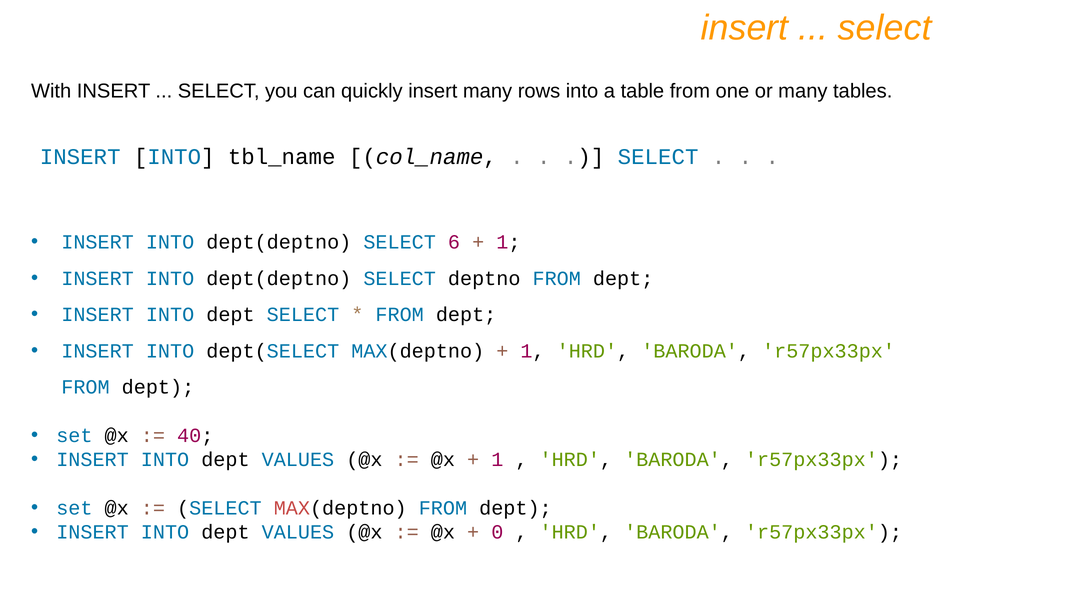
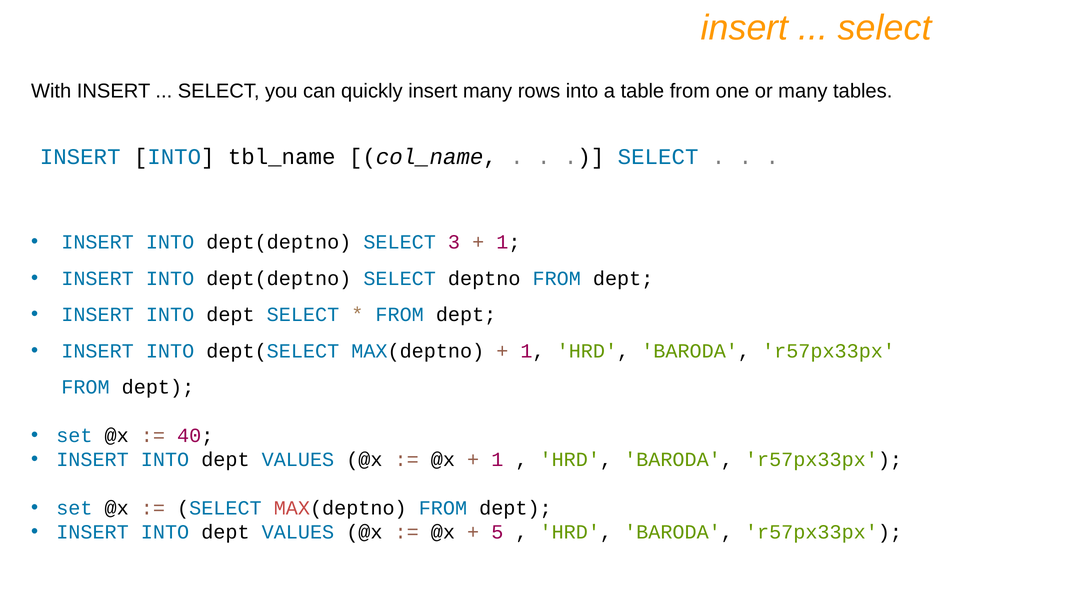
6: 6 -> 3
0: 0 -> 5
